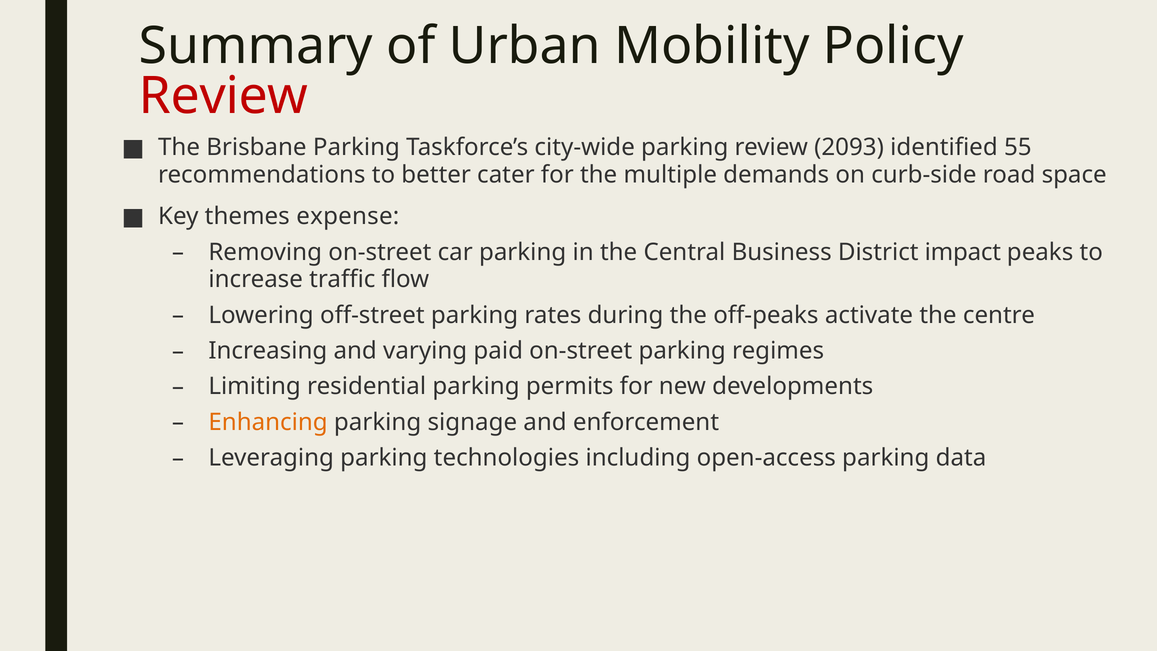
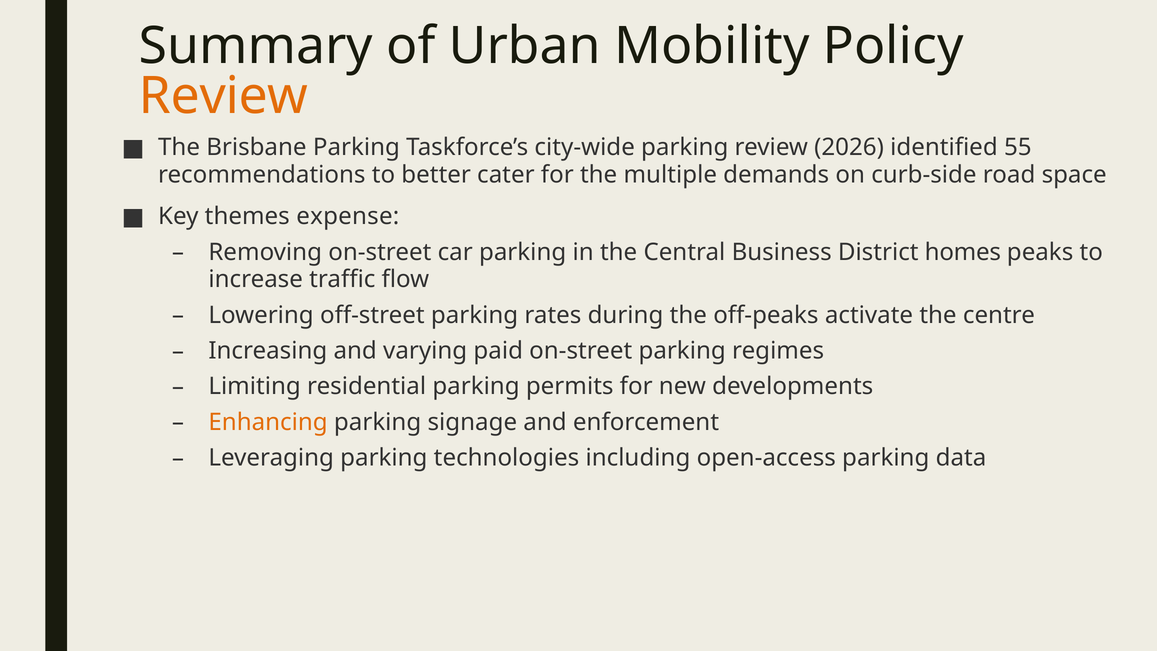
Review at (223, 96) colour: red -> orange
2093: 2093 -> 2026
impact: impact -> homes
